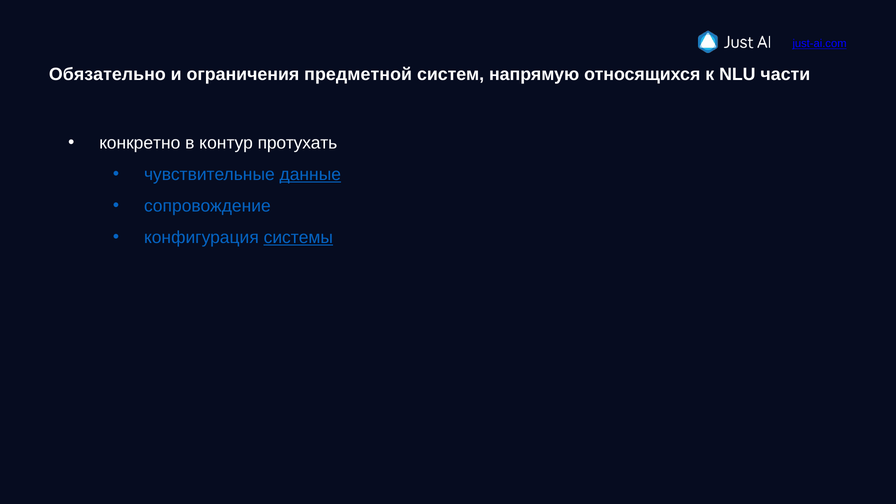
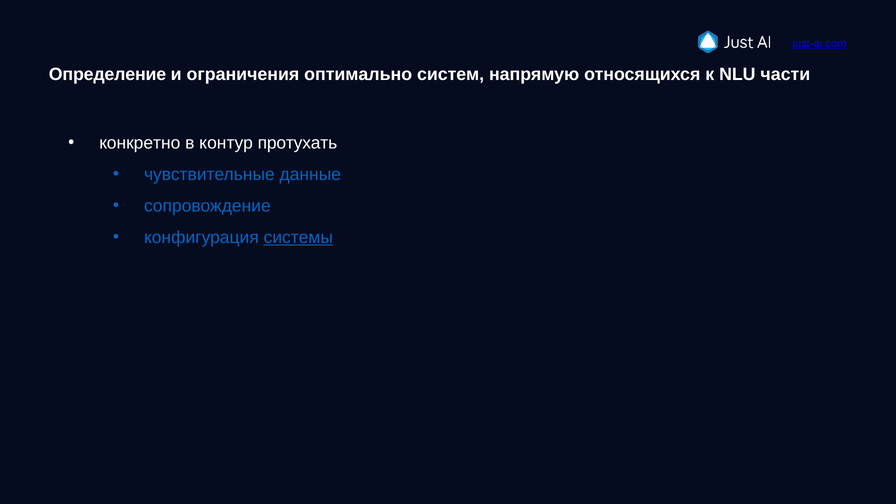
Обязательно: Обязательно -> Определение
предметной: предметной -> оптимально
данные underline: present -> none
